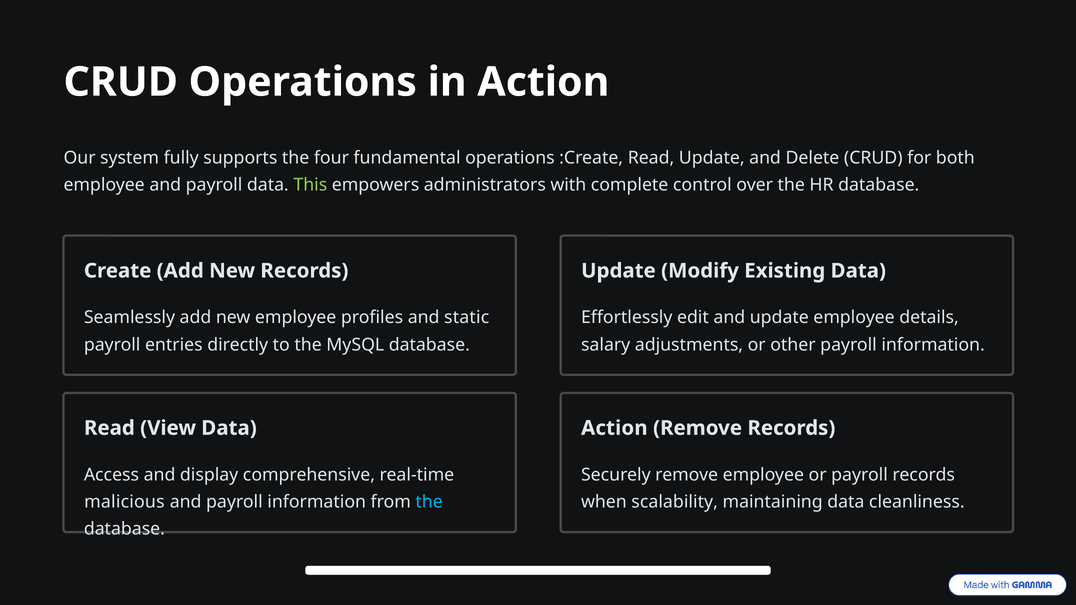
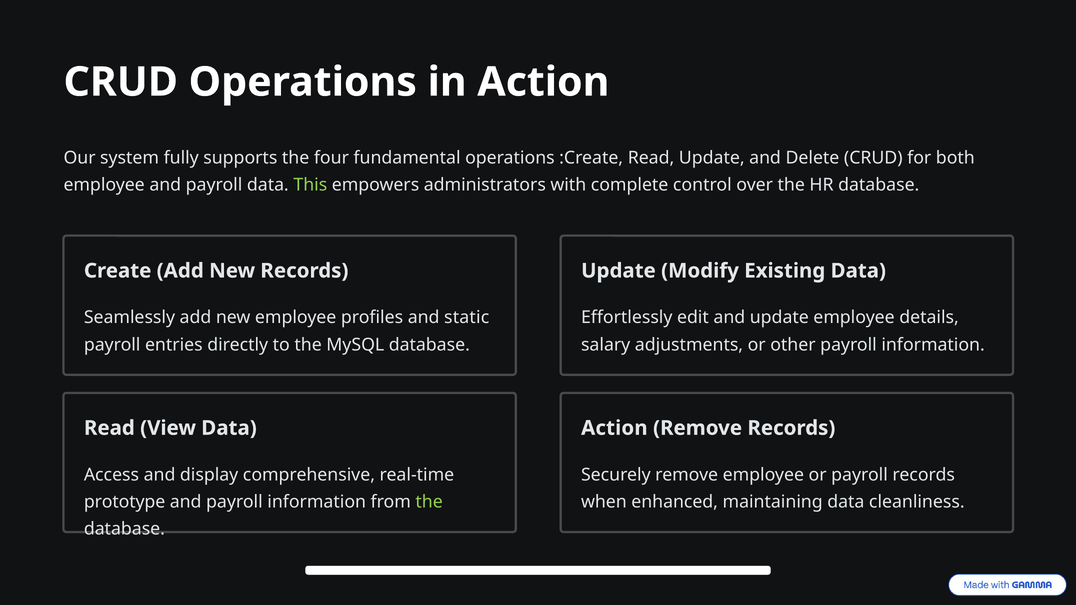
malicious: malicious -> prototype
the at (429, 502) colour: light blue -> light green
scalability: scalability -> enhanced
